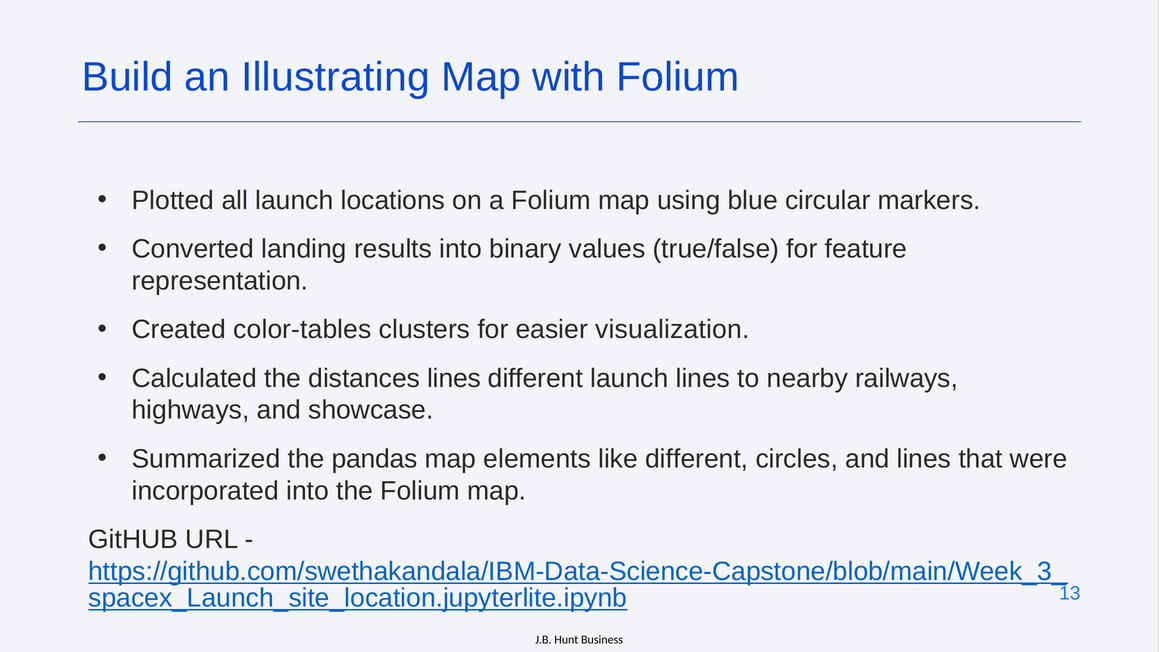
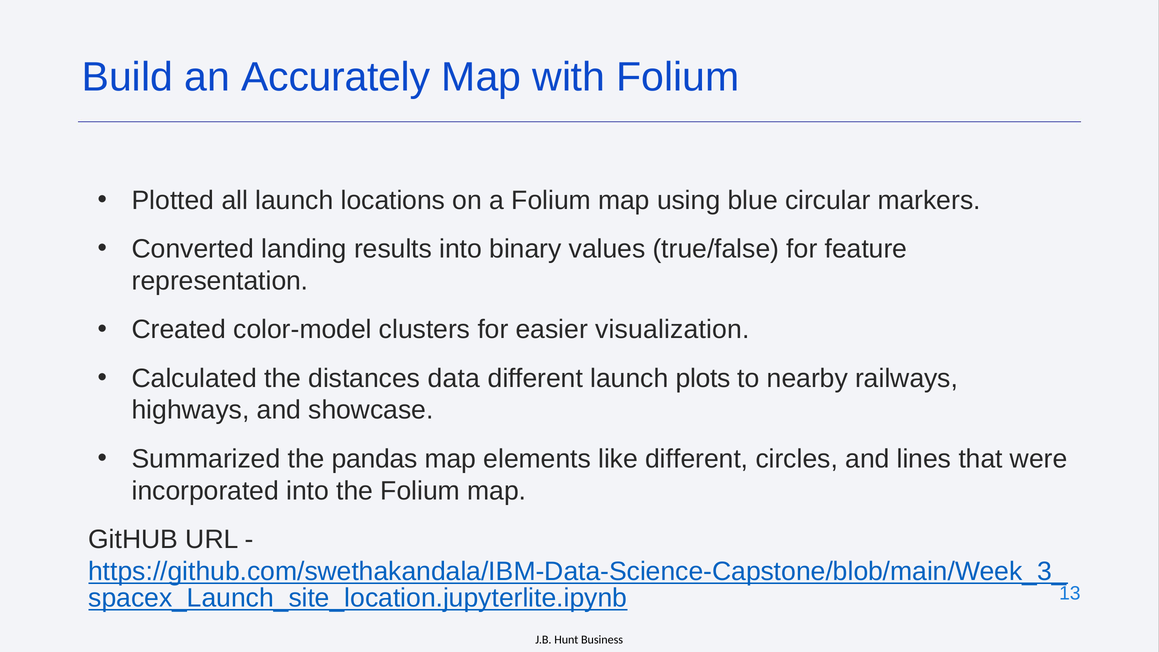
Illustrating: Illustrating -> Accurately
color-tables: color-tables -> color-model
distances lines: lines -> data
launch lines: lines -> plots
